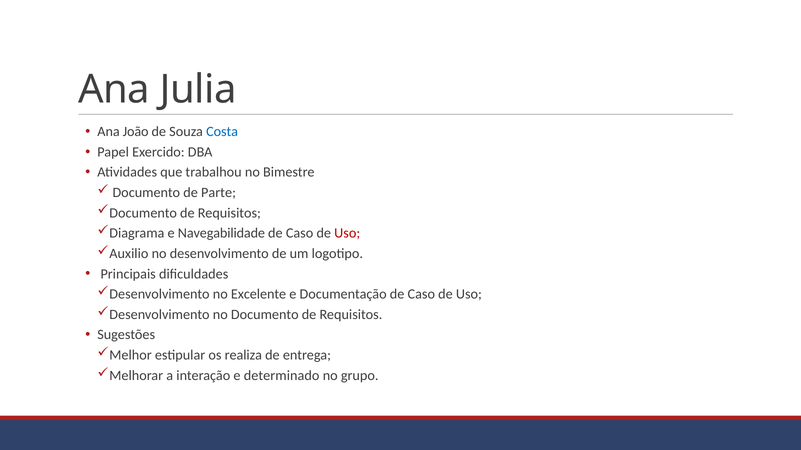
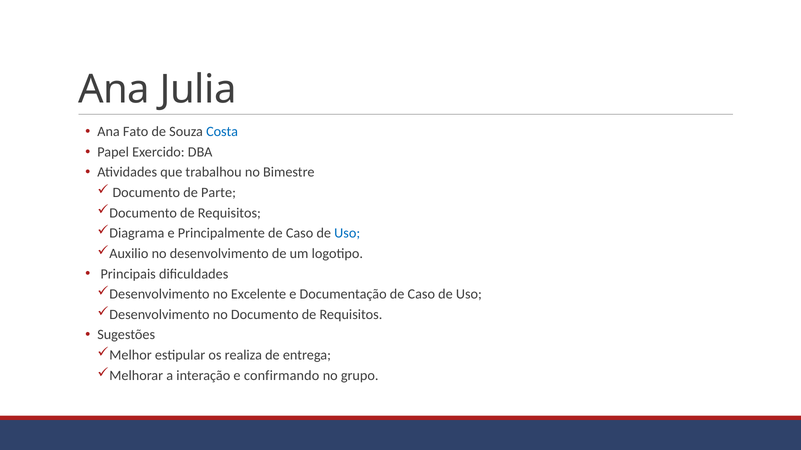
João: João -> Fato
Navegabilidade: Navegabilidade -> Principalmente
Uso at (347, 234) colour: red -> blue
determinado: determinado -> confirmando
